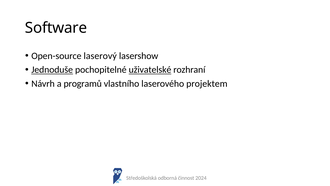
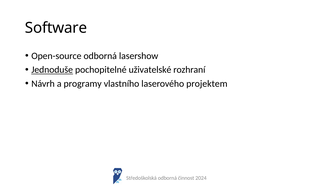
Open-source laserový: laserový -> odborná
uživatelské underline: present -> none
programů: programů -> programy
